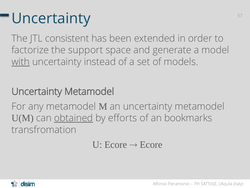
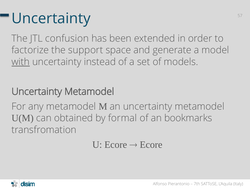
consistent: consistent -> confusion
obtained underline: present -> none
efforts: efforts -> formal
